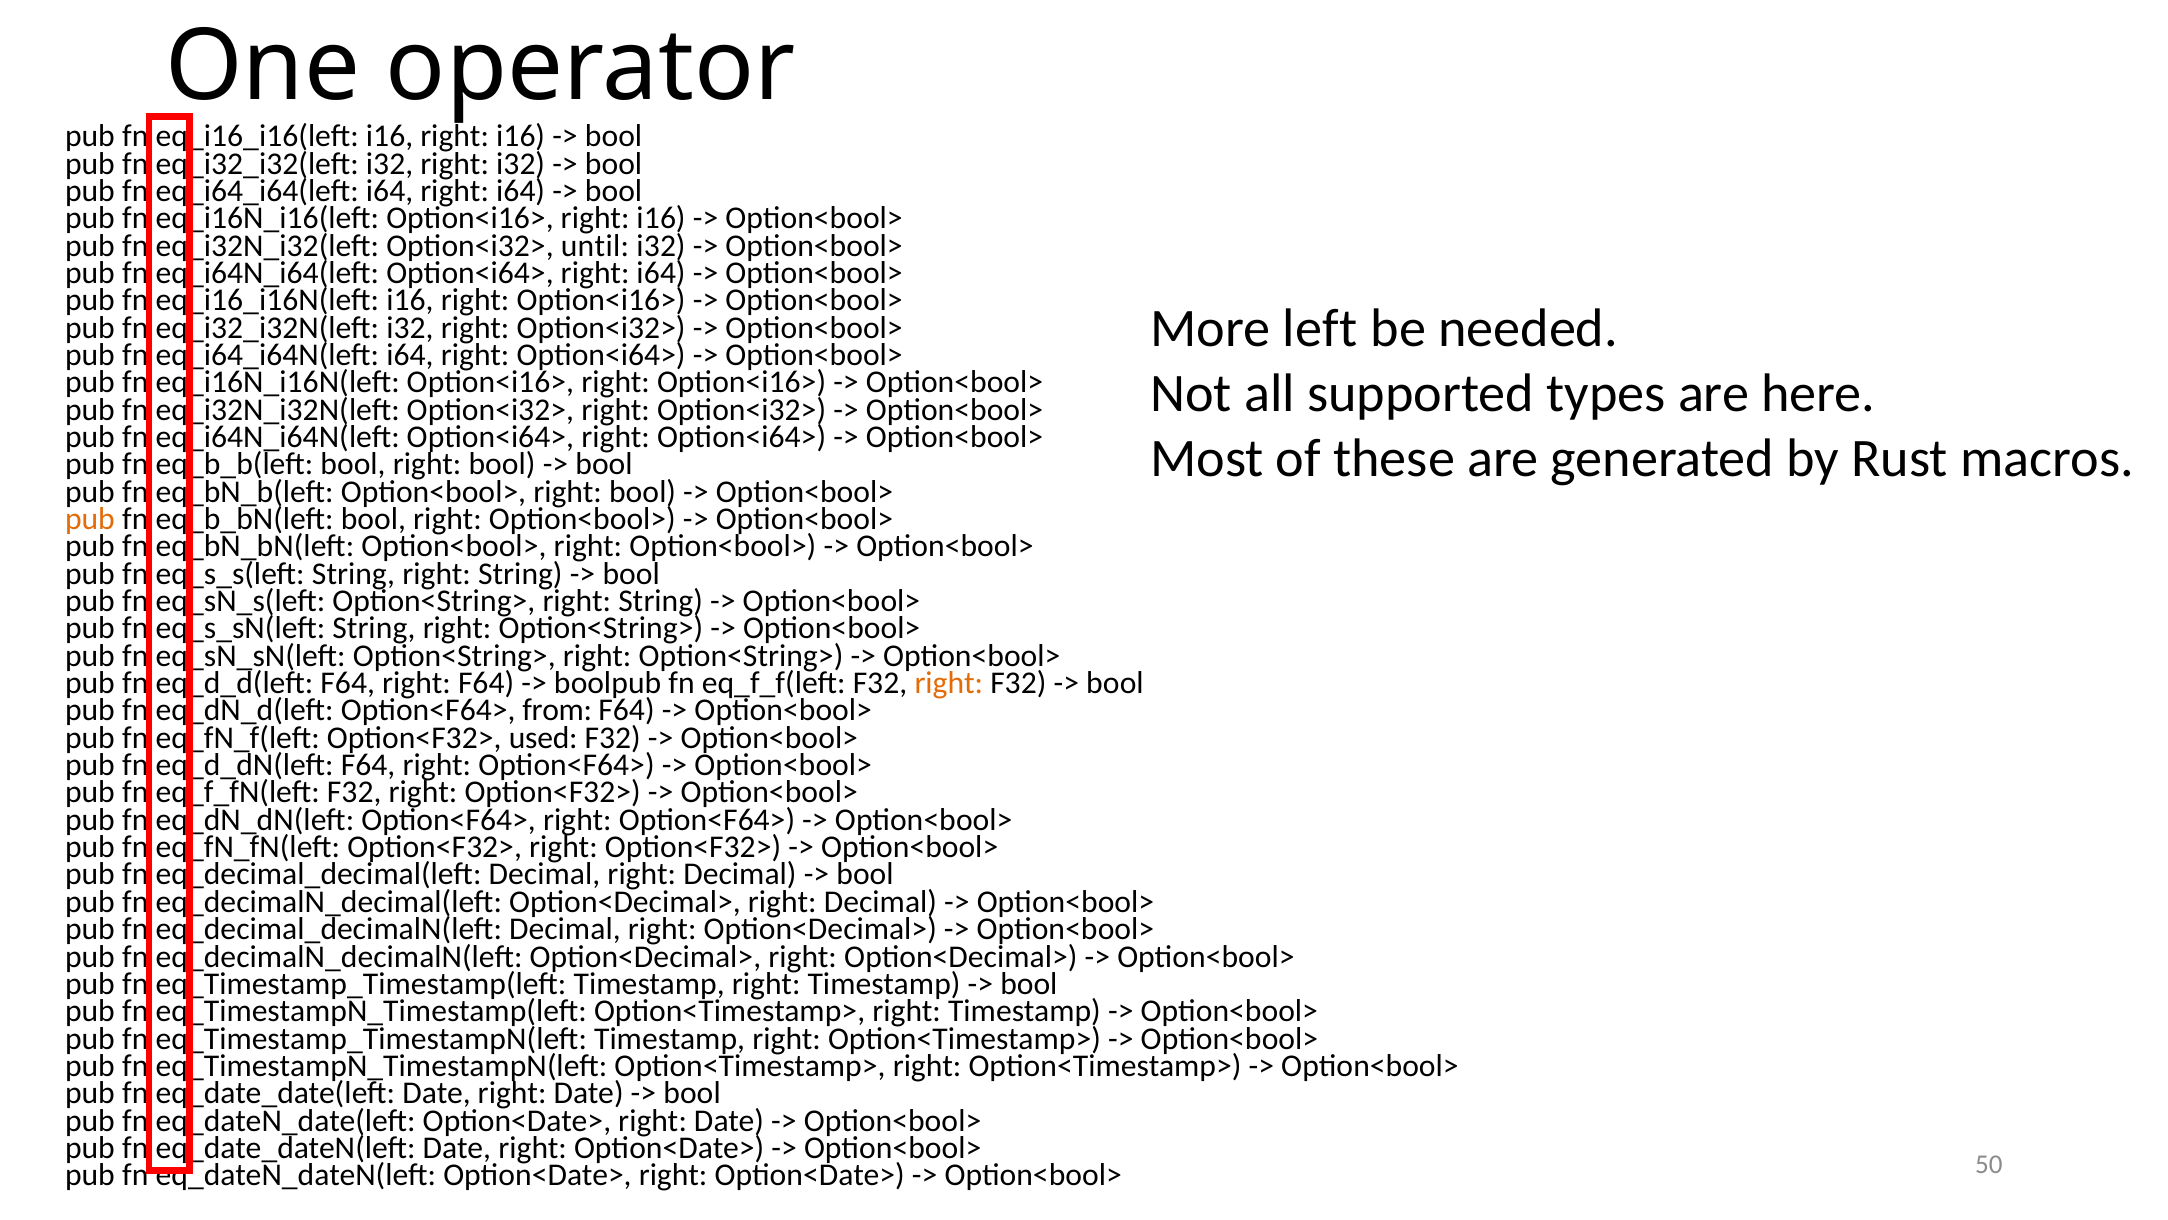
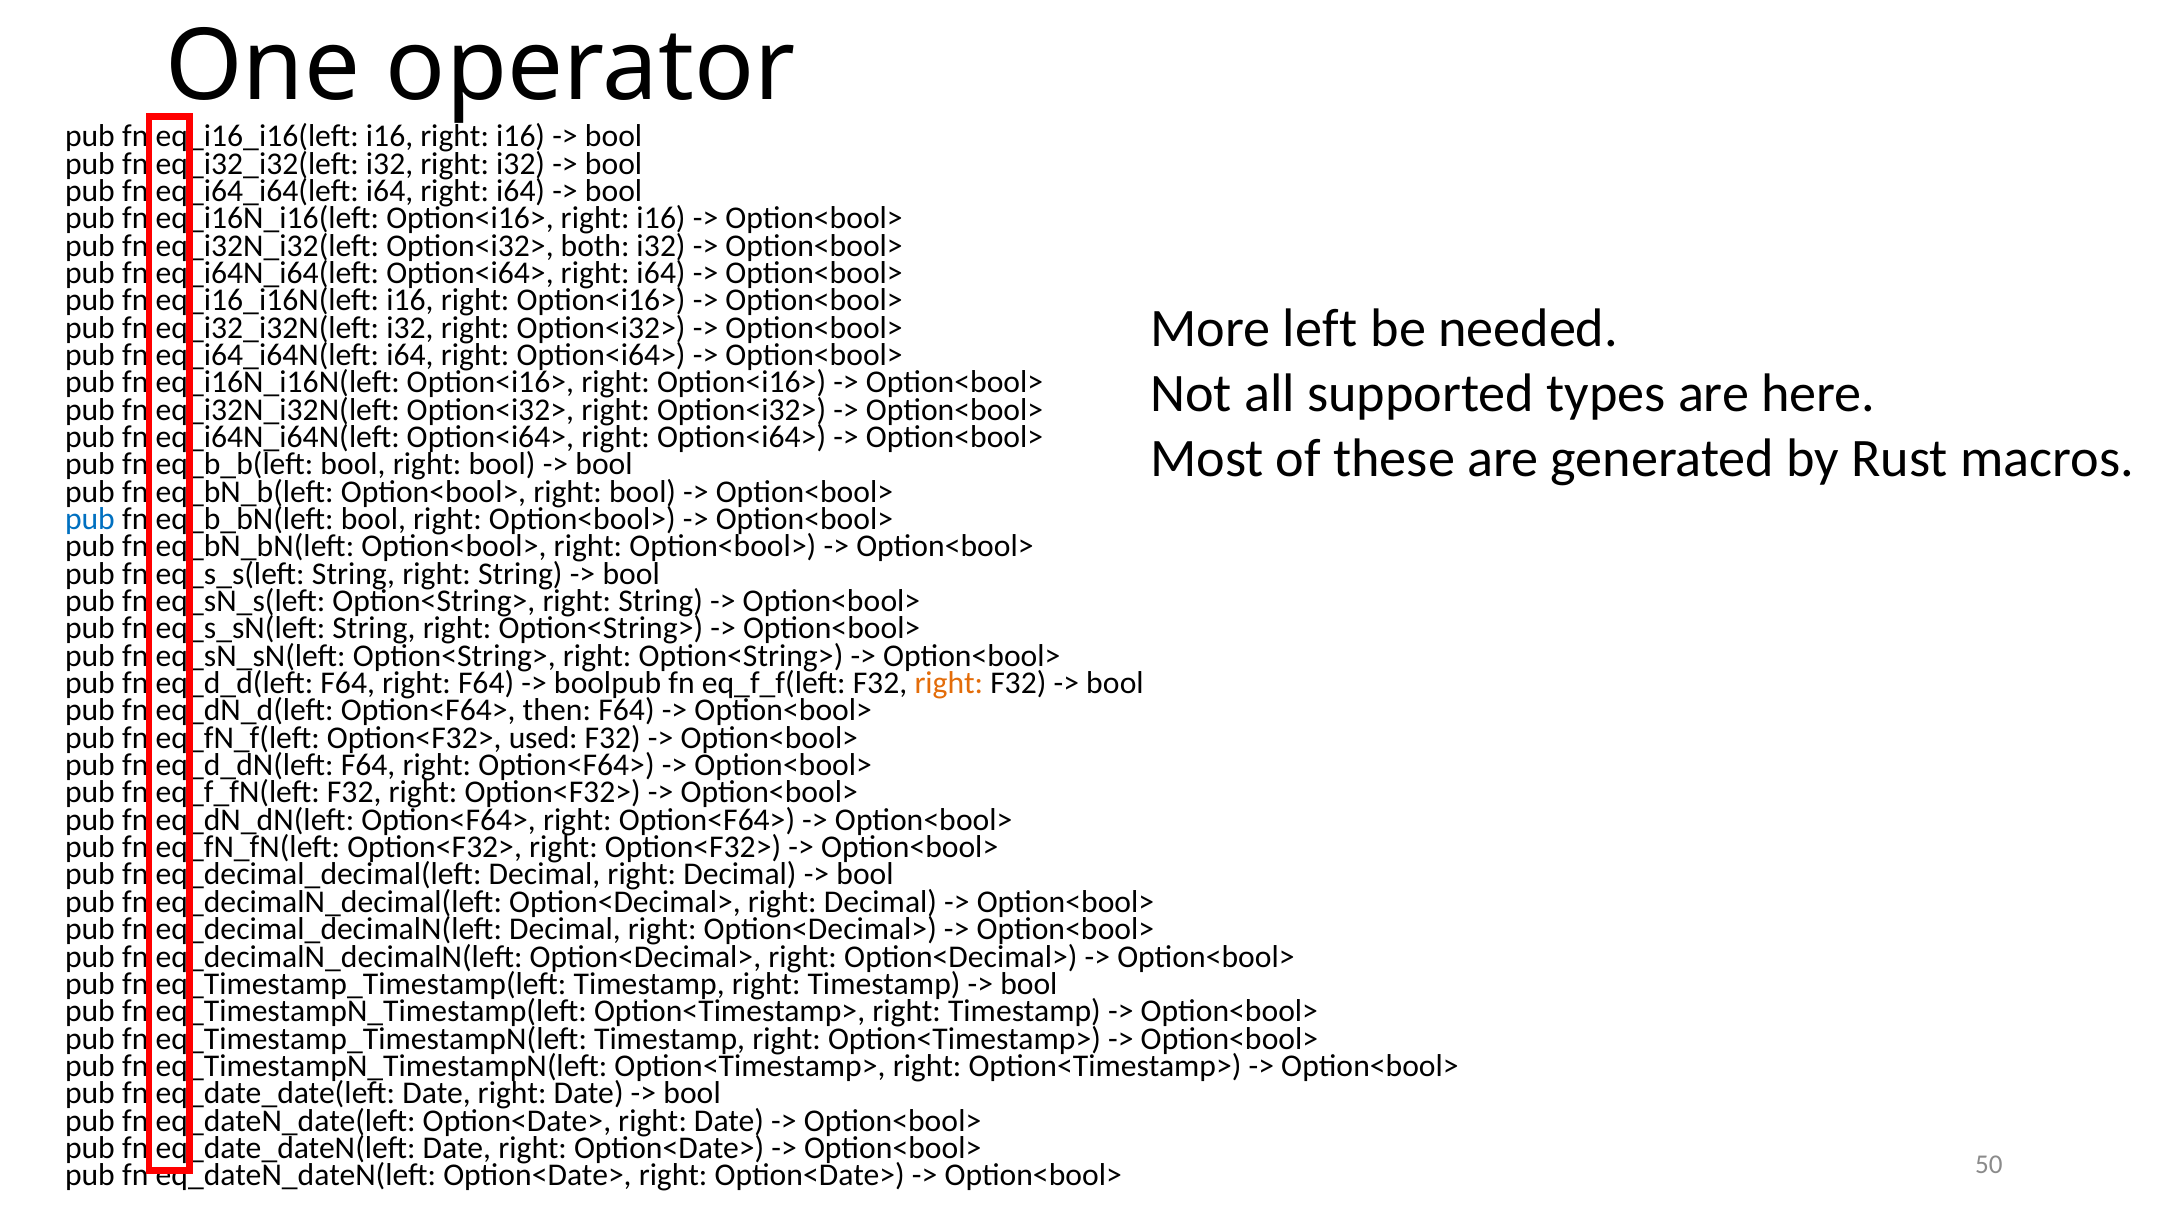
until: until -> both
pub at (90, 519) colour: orange -> blue
from: from -> then
